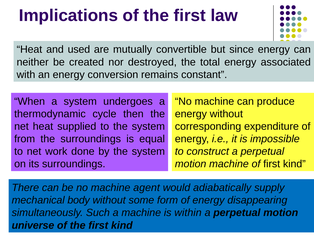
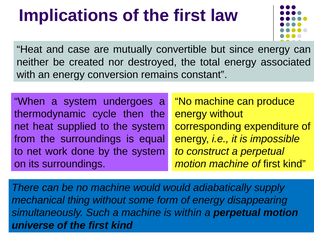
used: used -> case
machine agent: agent -> would
body: body -> thing
